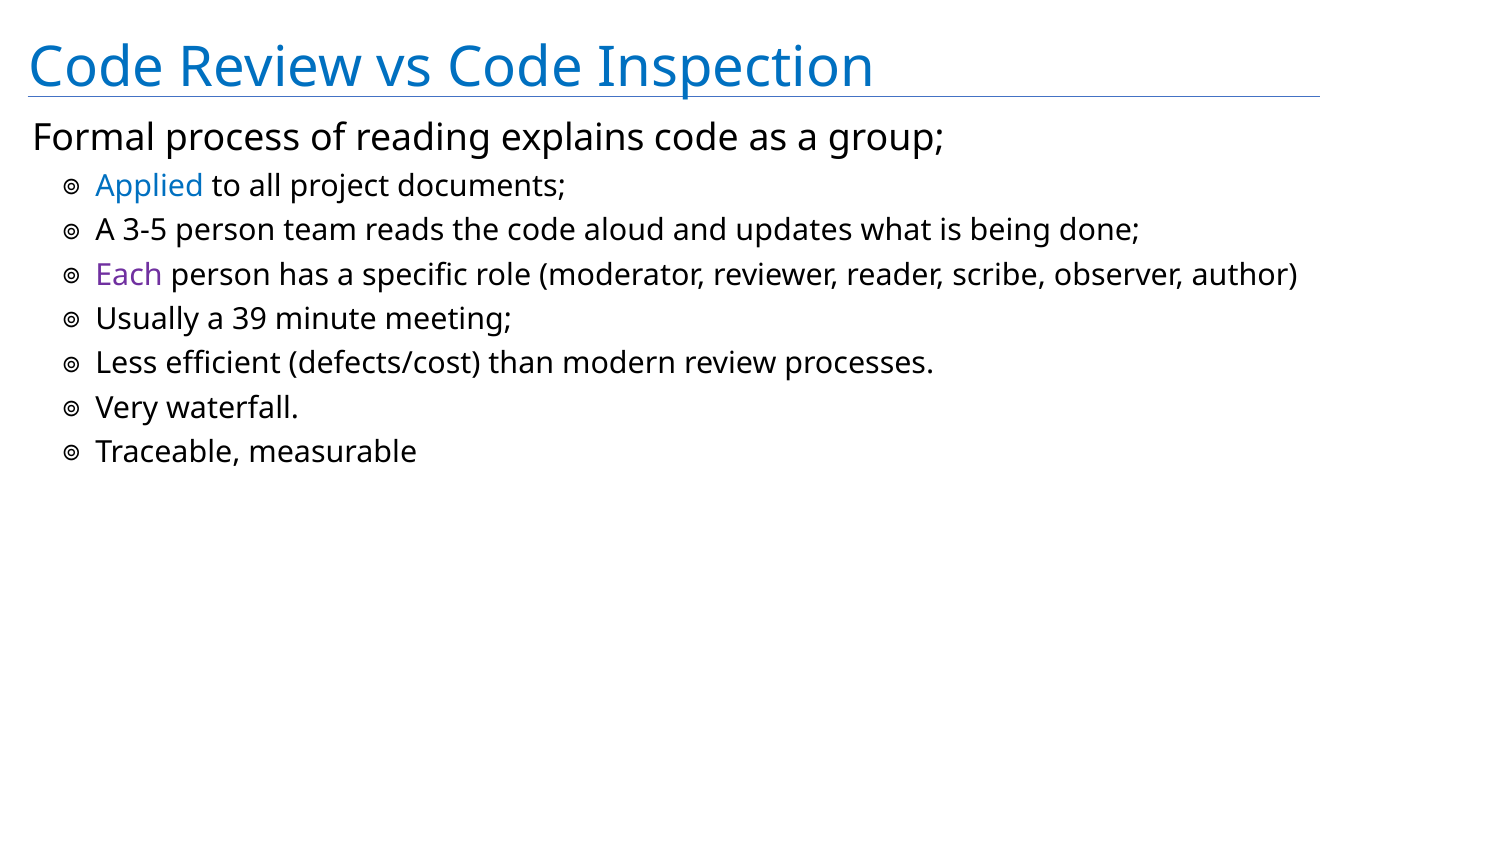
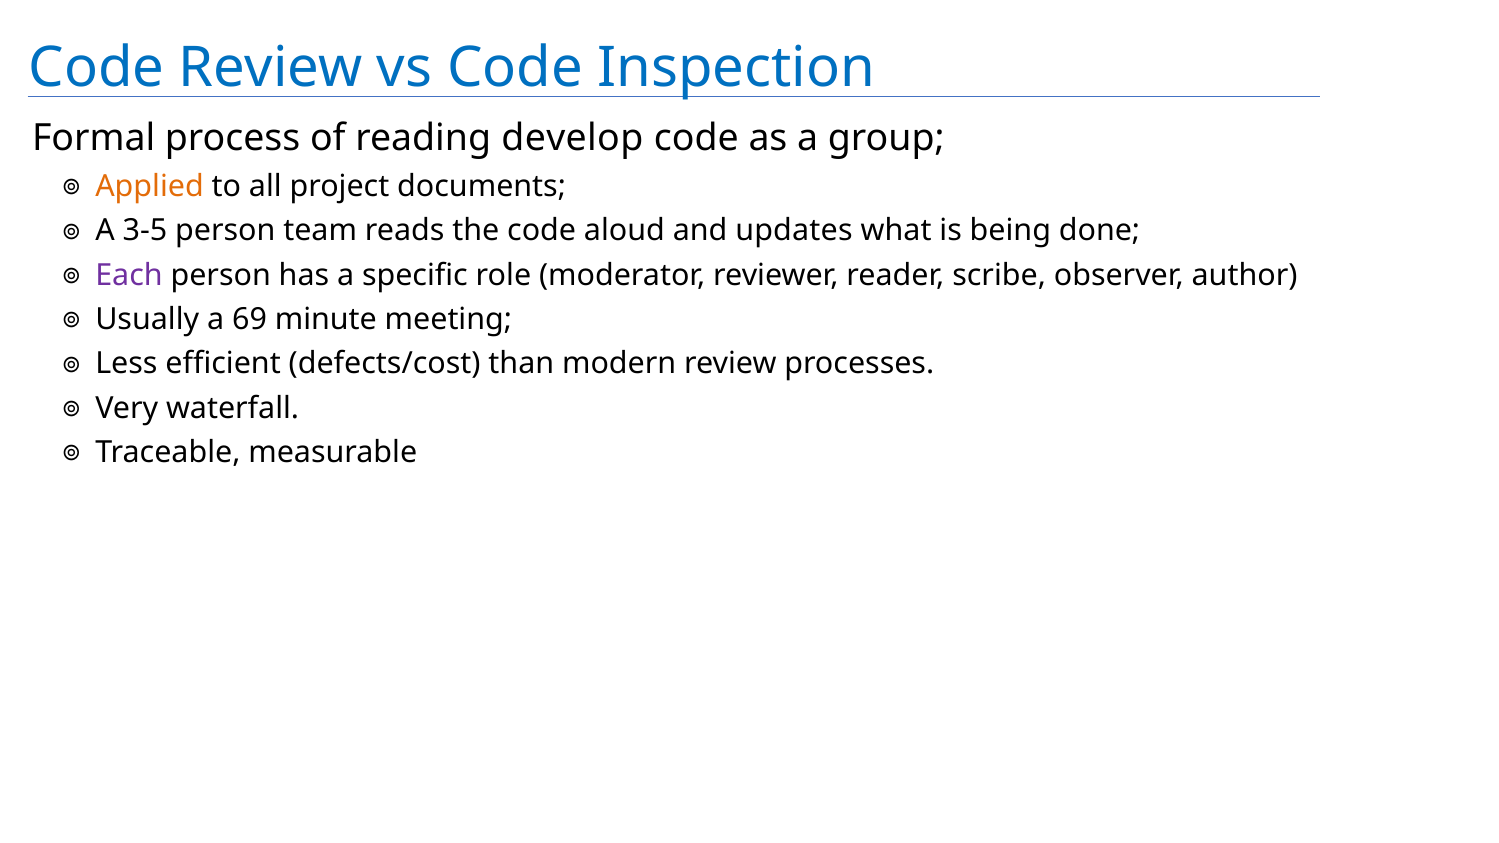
explains: explains -> develop
Applied colour: blue -> orange
39: 39 -> 69
